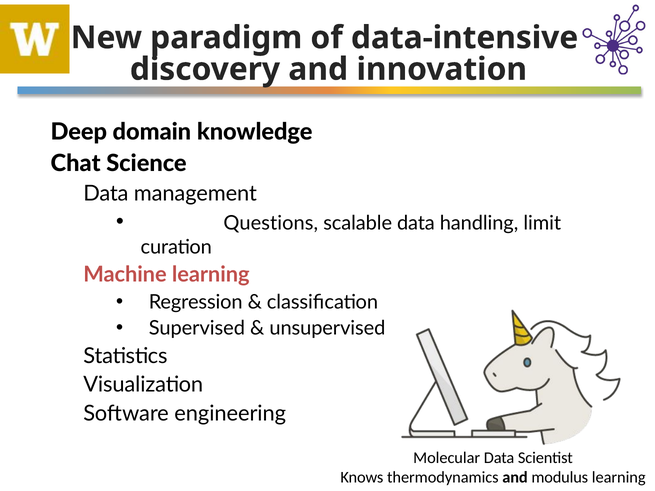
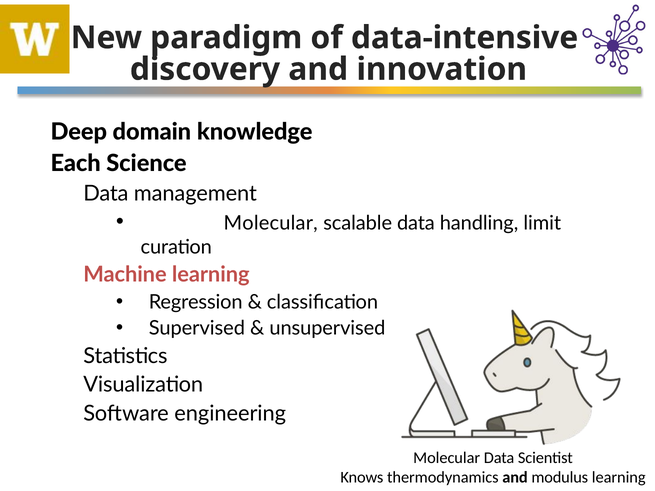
Chat: Chat -> Each
Questions at (271, 223): Questions -> Molecular
